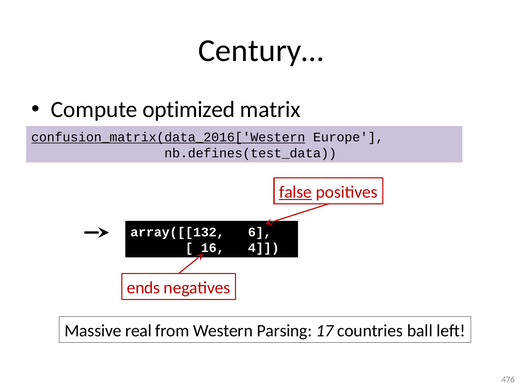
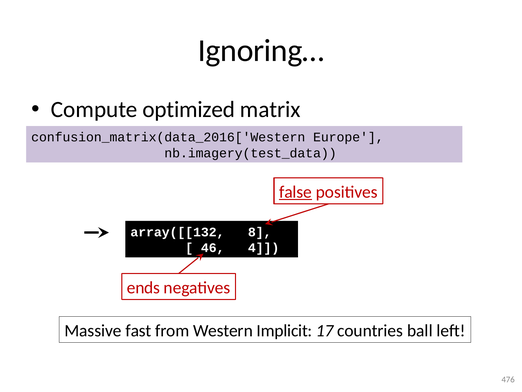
Century…: Century… -> Ignoring…
confusion_matrix(data_2016['Western underline: present -> none
nb.defines(test_data: nb.defines(test_data -> nb.imagery(test_data
6: 6 -> 8
16: 16 -> 46
real: real -> fast
Parsing: Parsing -> Implicit
